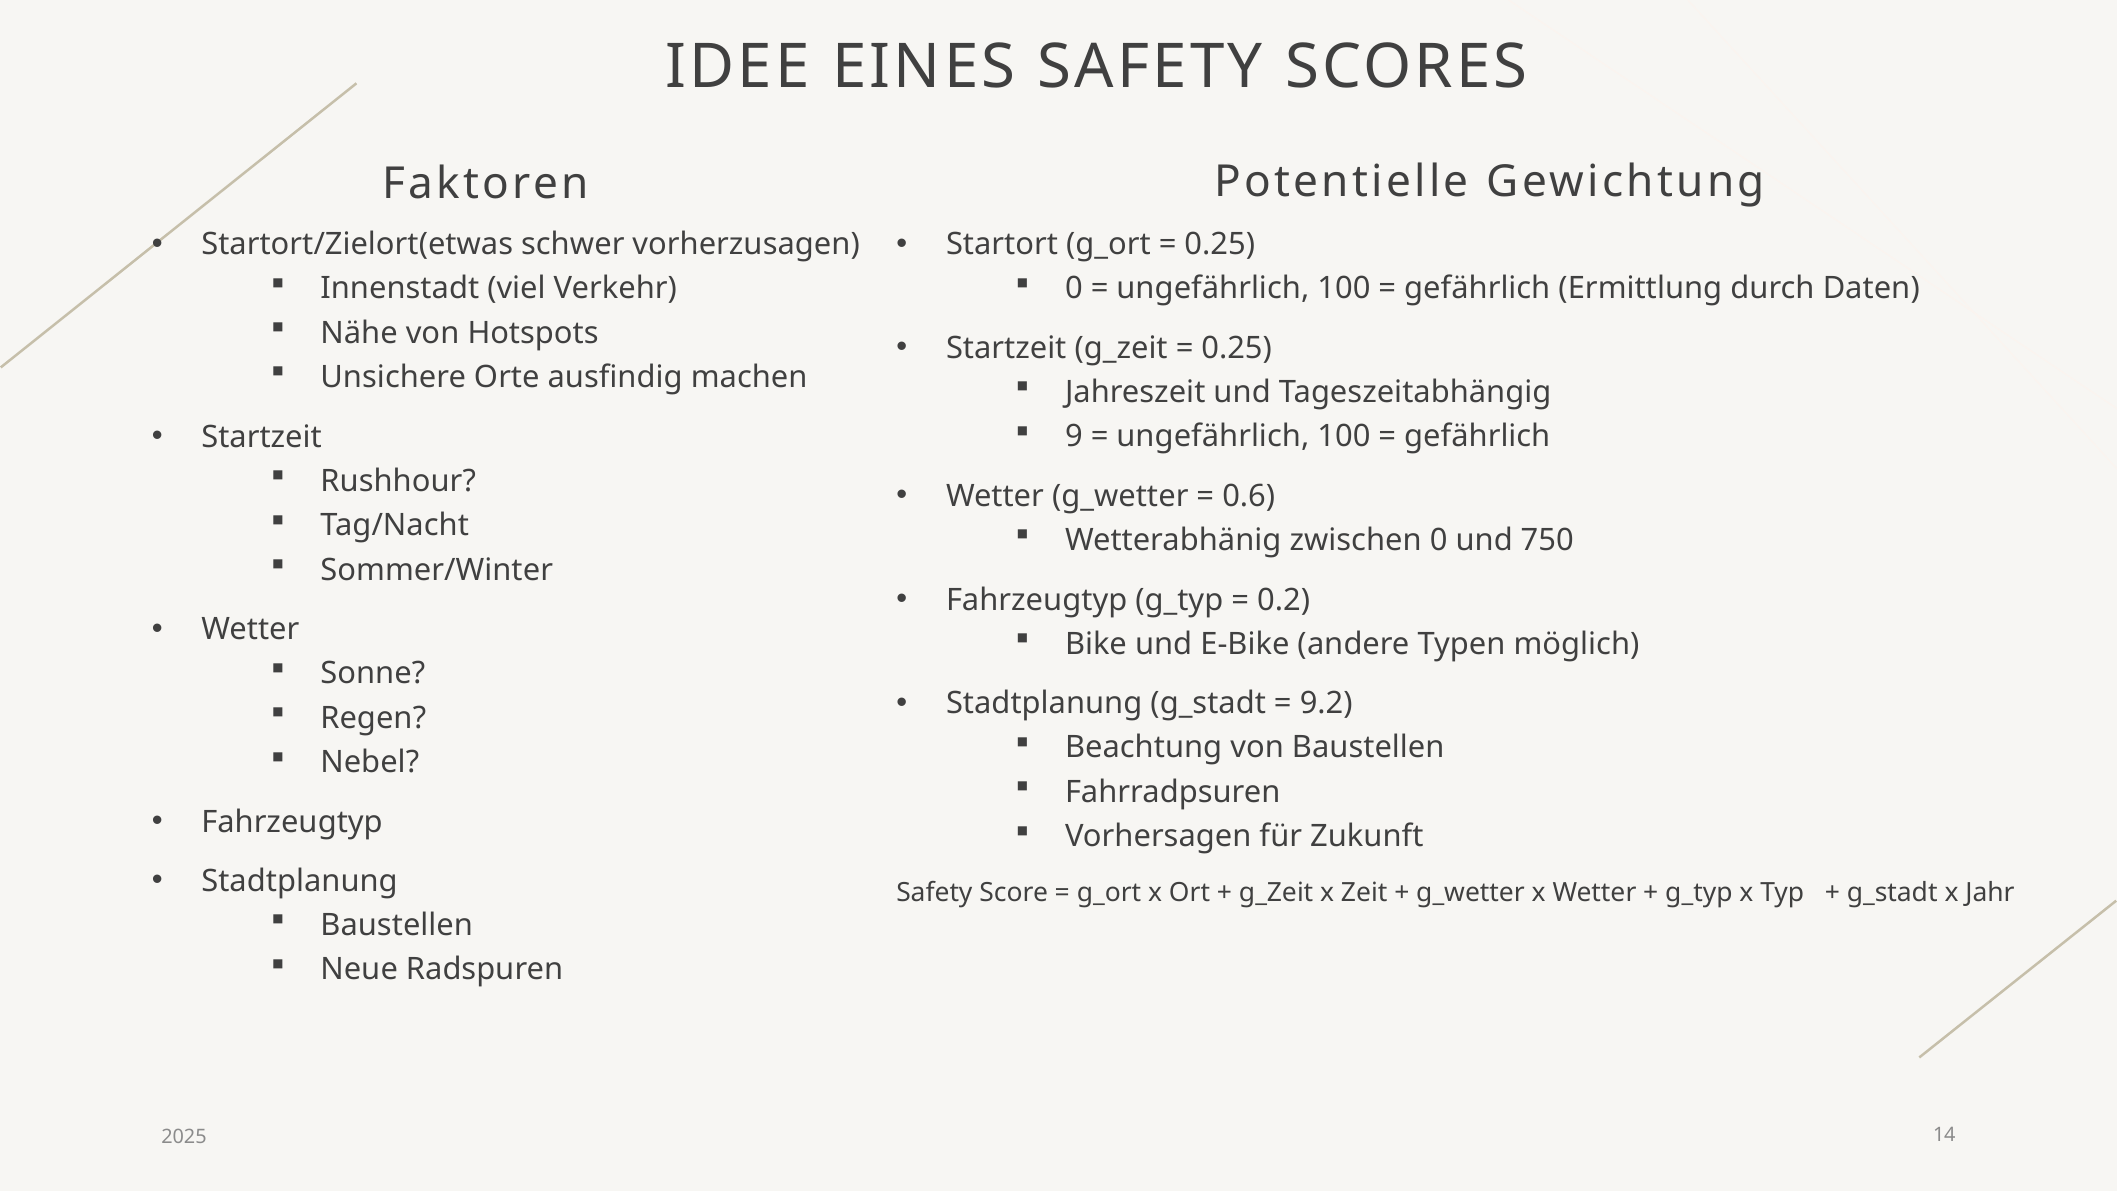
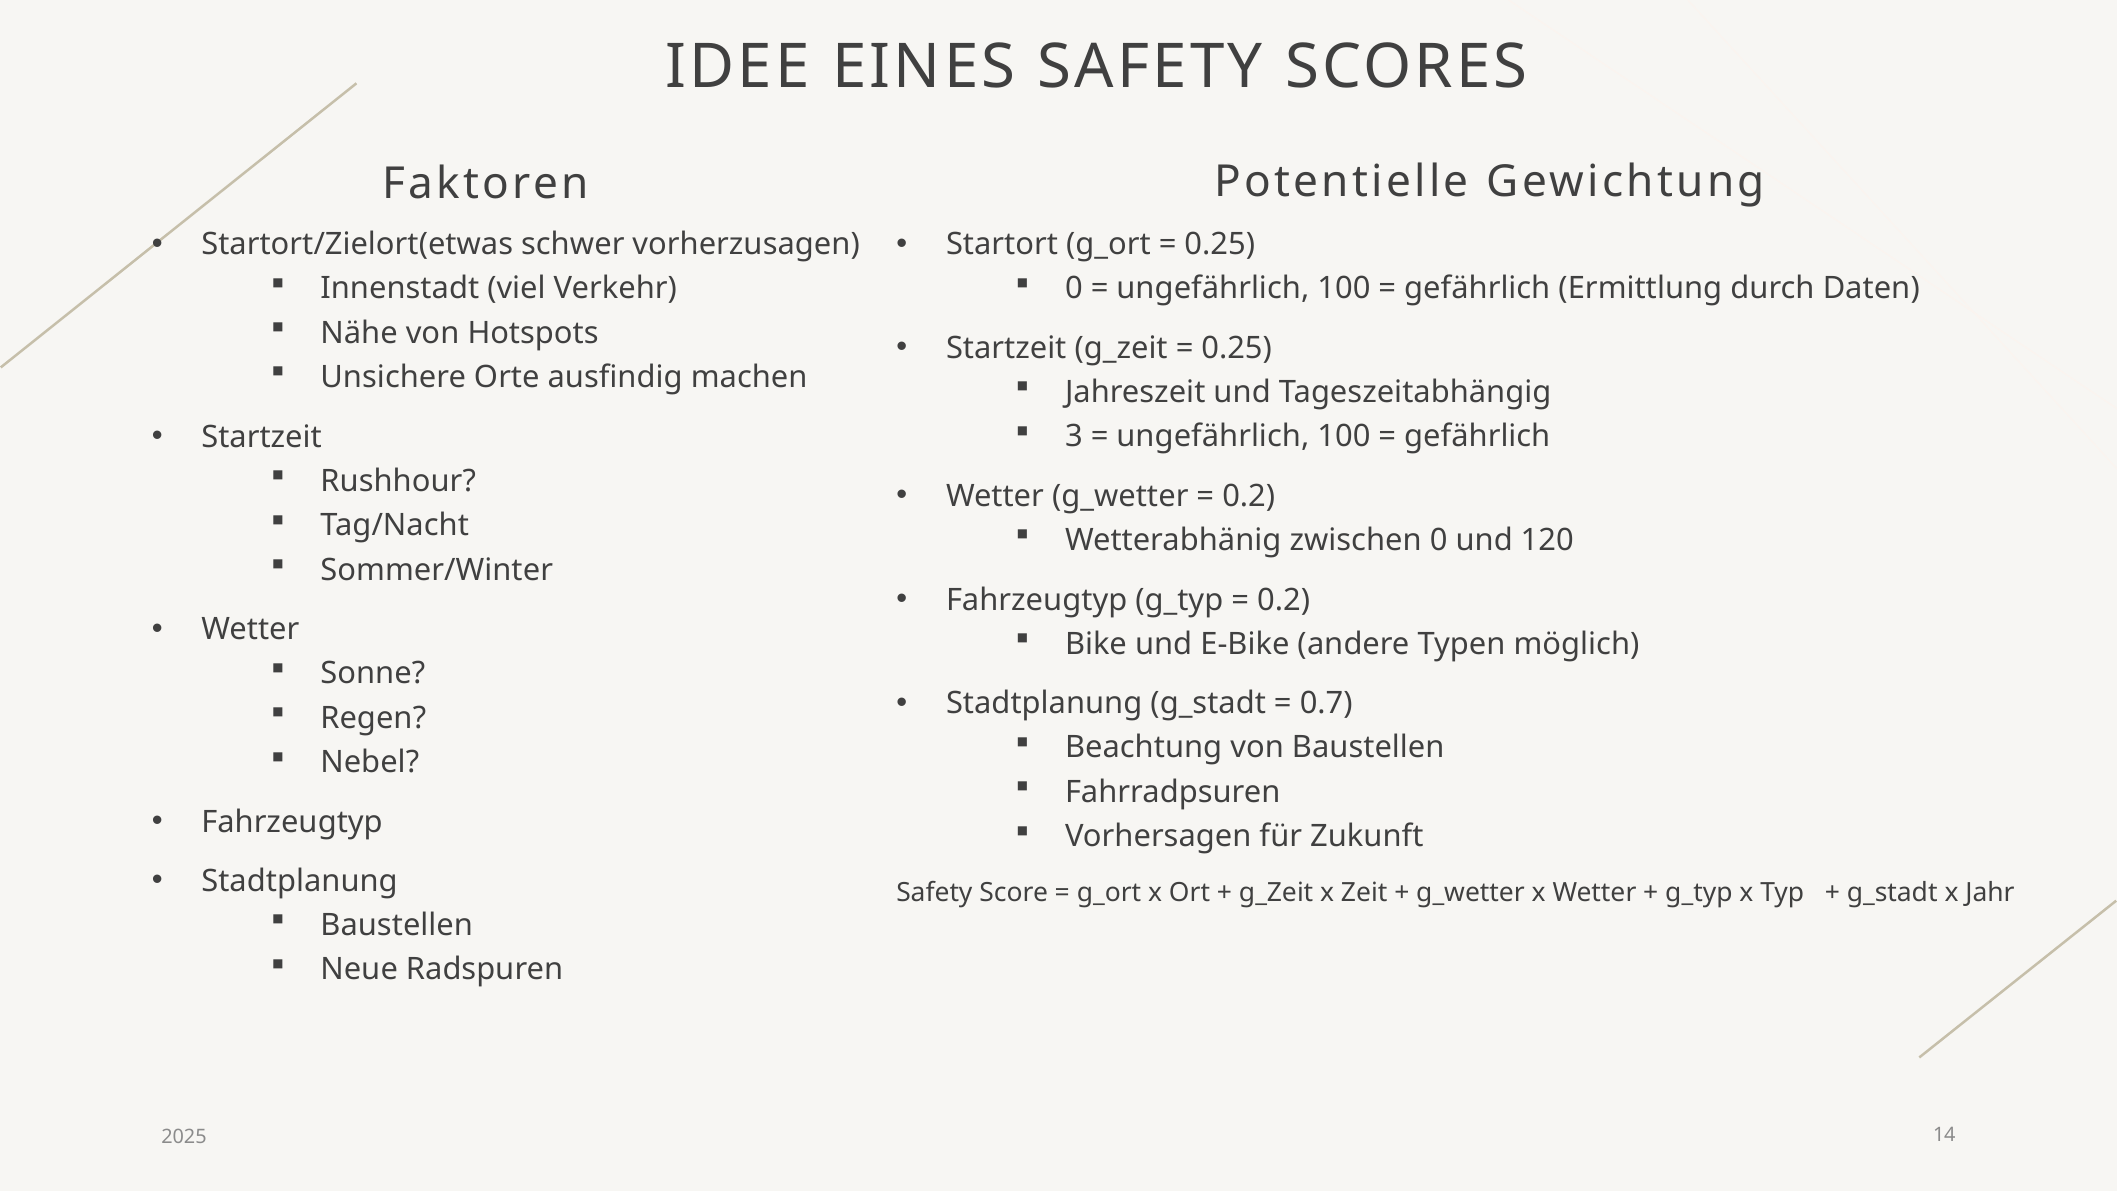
9: 9 -> 3
0.6 at (1249, 496): 0.6 -> 0.2
750: 750 -> 120
9.2: 9.2 -> 0.7
